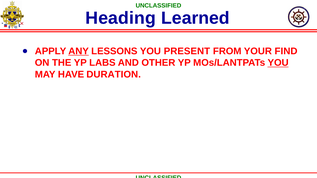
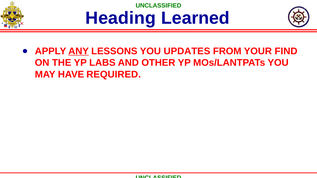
PRESENT: PRESENT -> UPDATES
YOU at (278, 63) underline: present -> none
DURATION: DURATION -> REQUIRED
